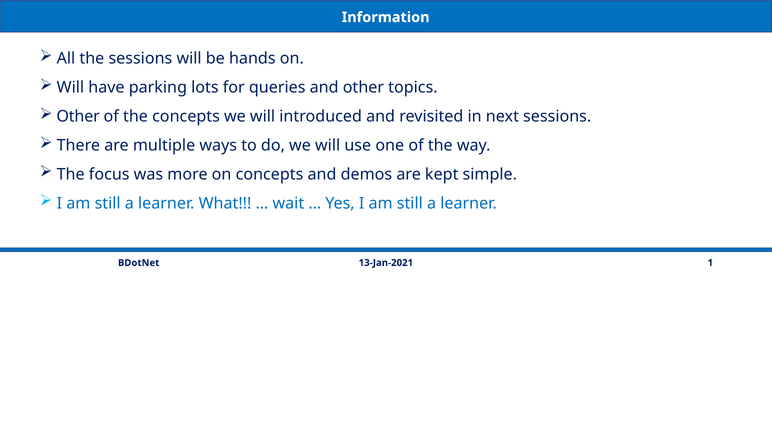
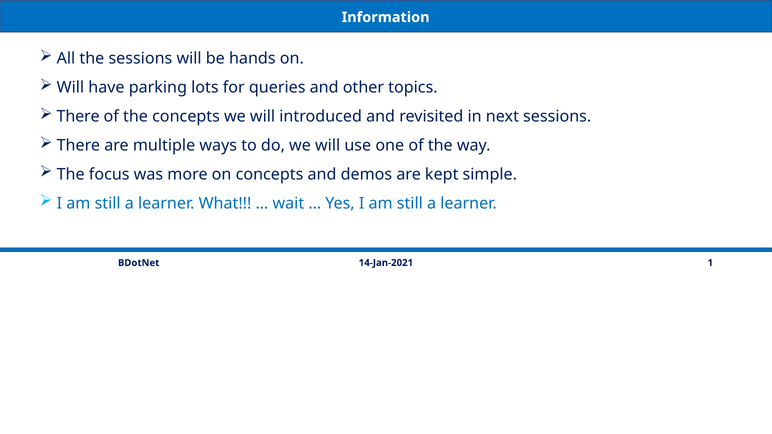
Other at (78, 116): Other -> There
13-Jan-2021: 13-Jan-2021 -> 14-Jan-2021
